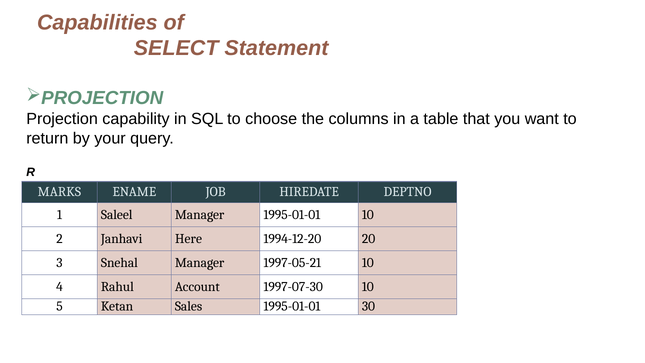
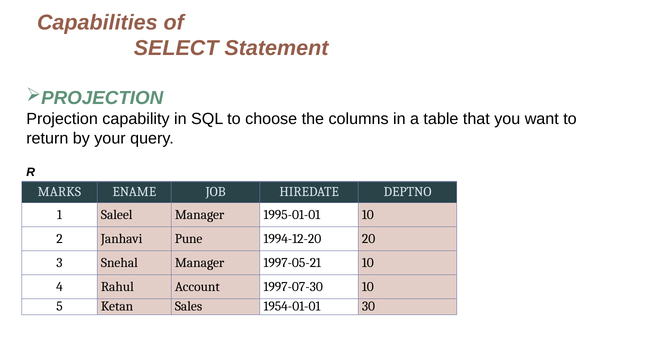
Here: Here -> Pune
Sales 1995-01-01: 1995-01-01 -> 1954-01-01
